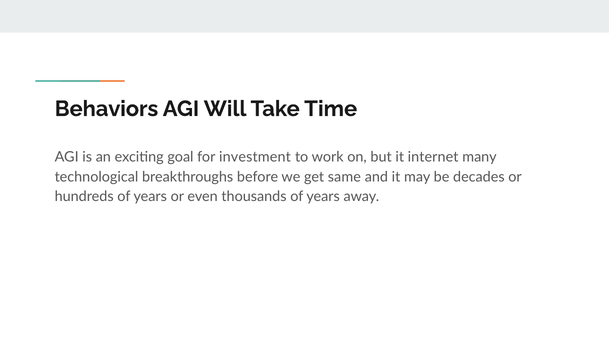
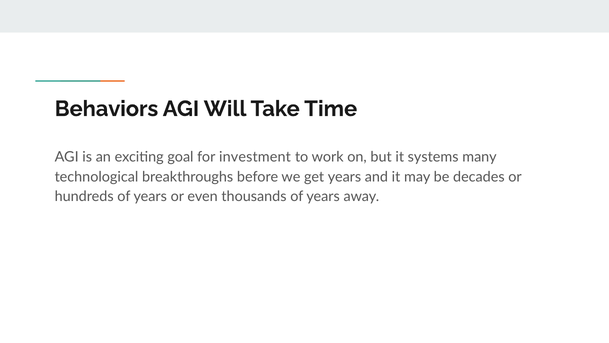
internet: internet -> systems
get same: same -> years
